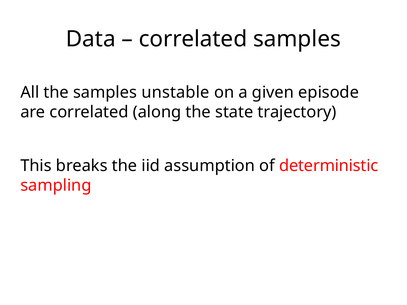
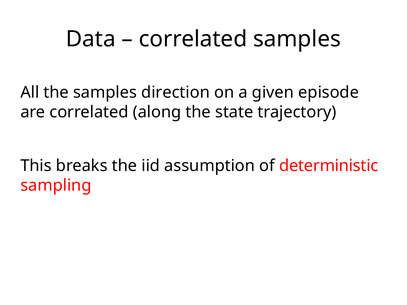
unstable: unstable -> direction
